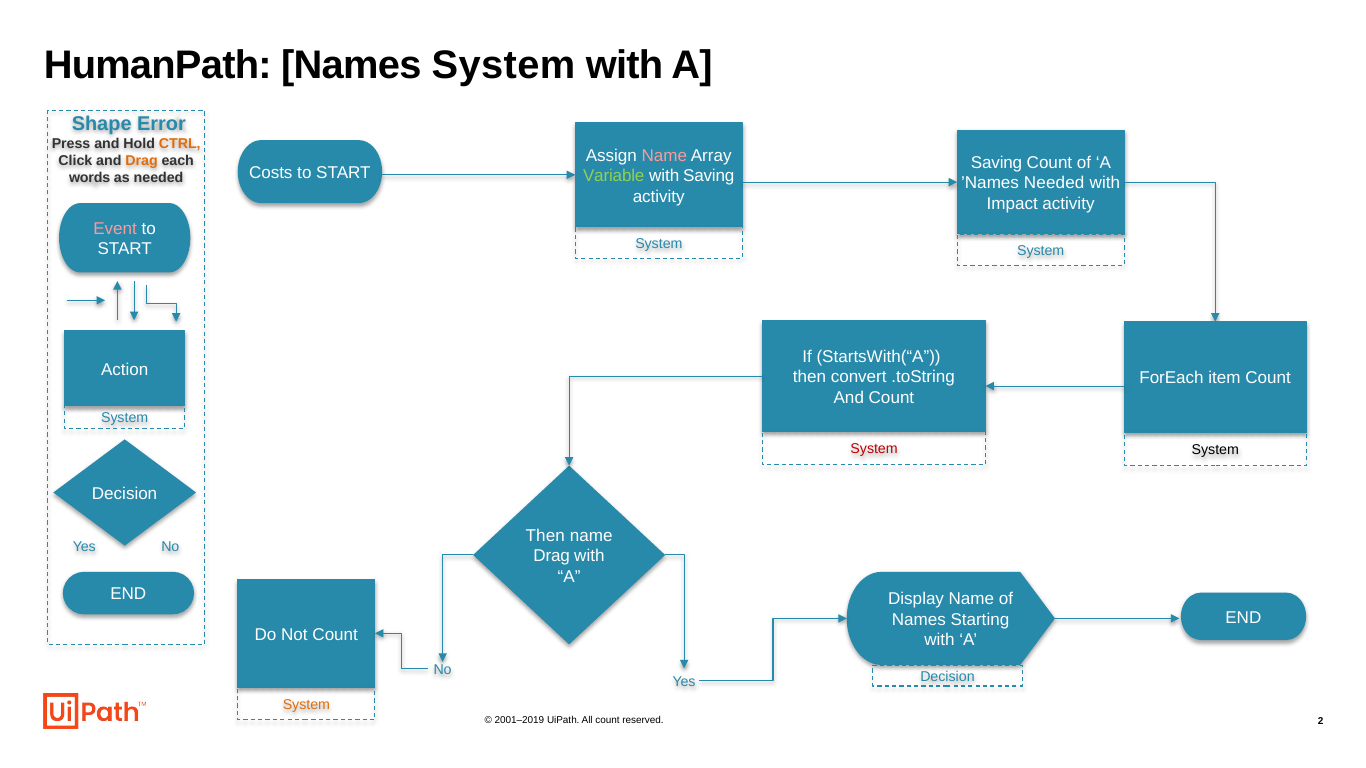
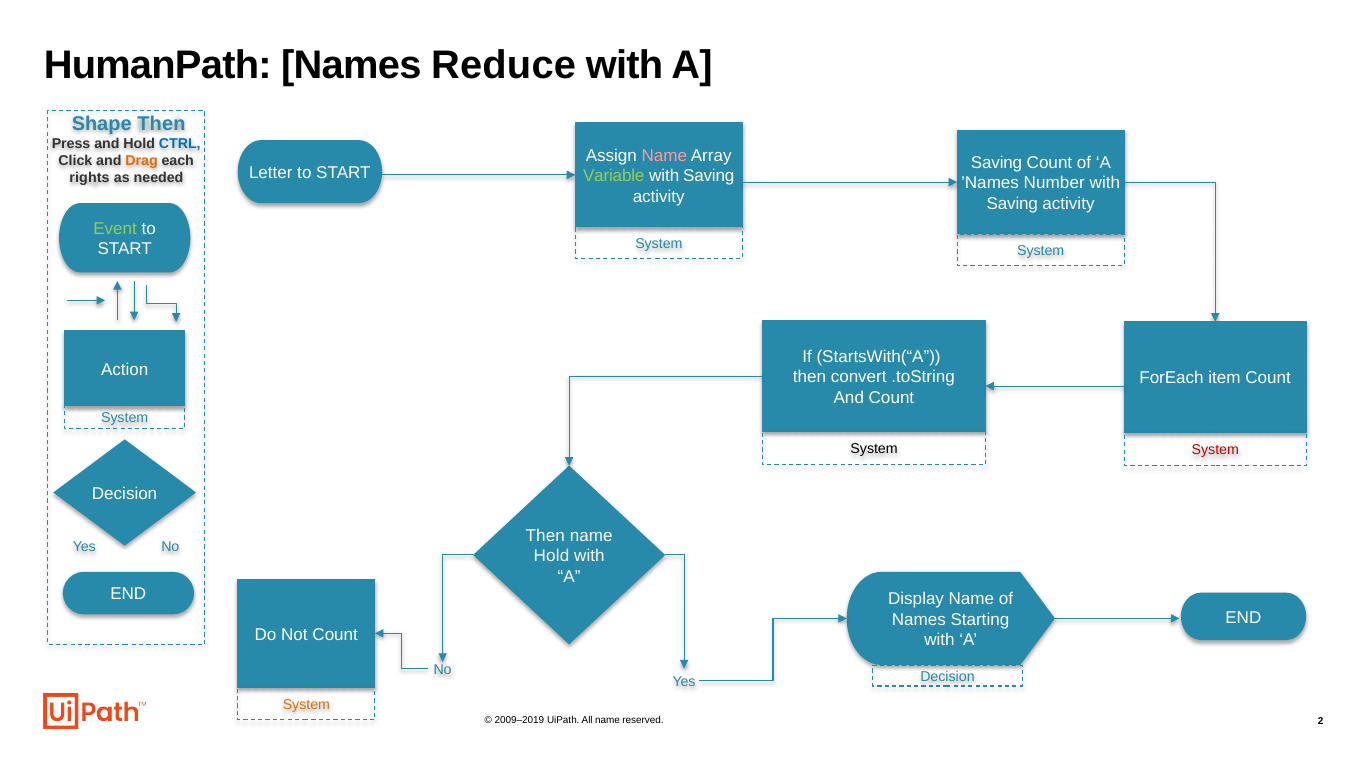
Names System: System -> Reduce
Shape Error: Error -> Then
CTRL colour: orange -> blue
Costs: Costs -> Letter
words: words -> rights
’Names Needed: Needed -> Number
Impact at (1012, 204): Impact -> Saving
Event colour: pink -> light green
System at (874, 449) colour: red -> black
System at (1215, 450) colour: black -> red
Drag at (552, 556): Drag -> Hold
2001–2019: 2001–2019 -> 2009–2019
All count: count -> name
